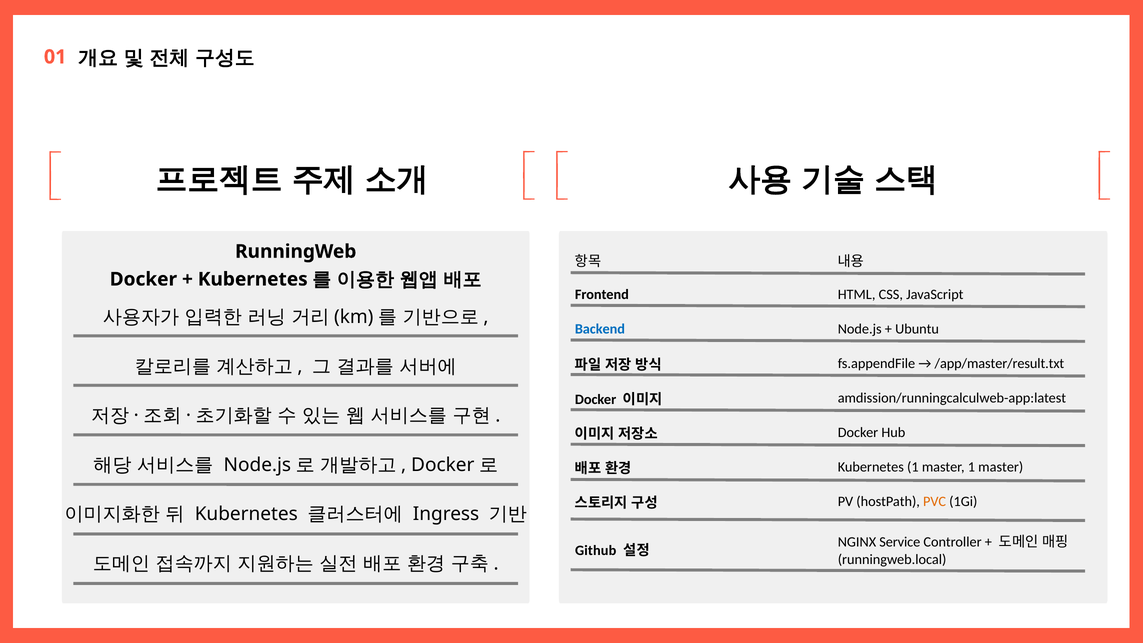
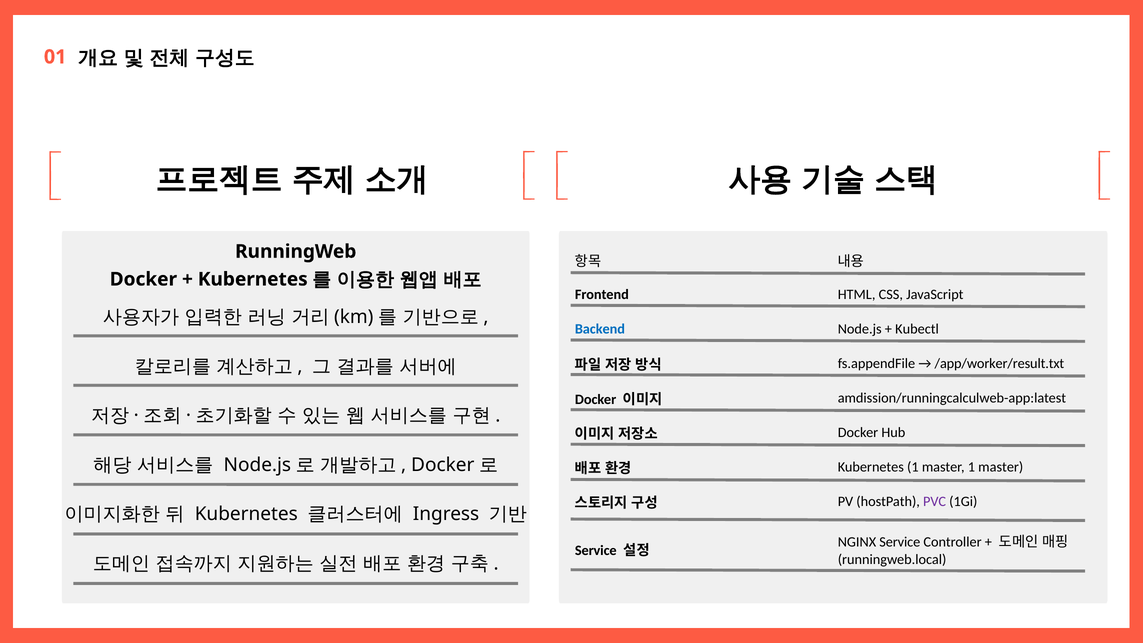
Ubuntu: Ubuntu -> Kubectl
/app/master/result.txt: /app/master/result.txt -> /app/worker/result.txt
PVC colour: orange -> purple
Github at (596, 551): Github -> Service
